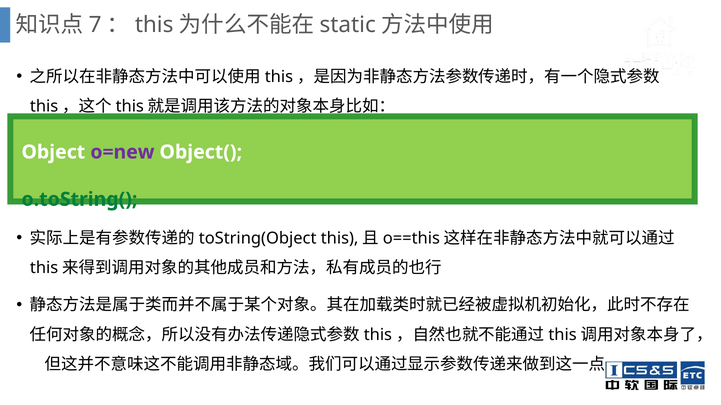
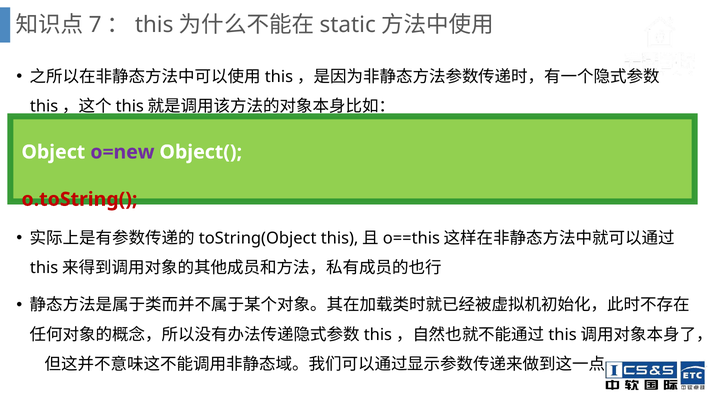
o.toString( colour: green -> red
